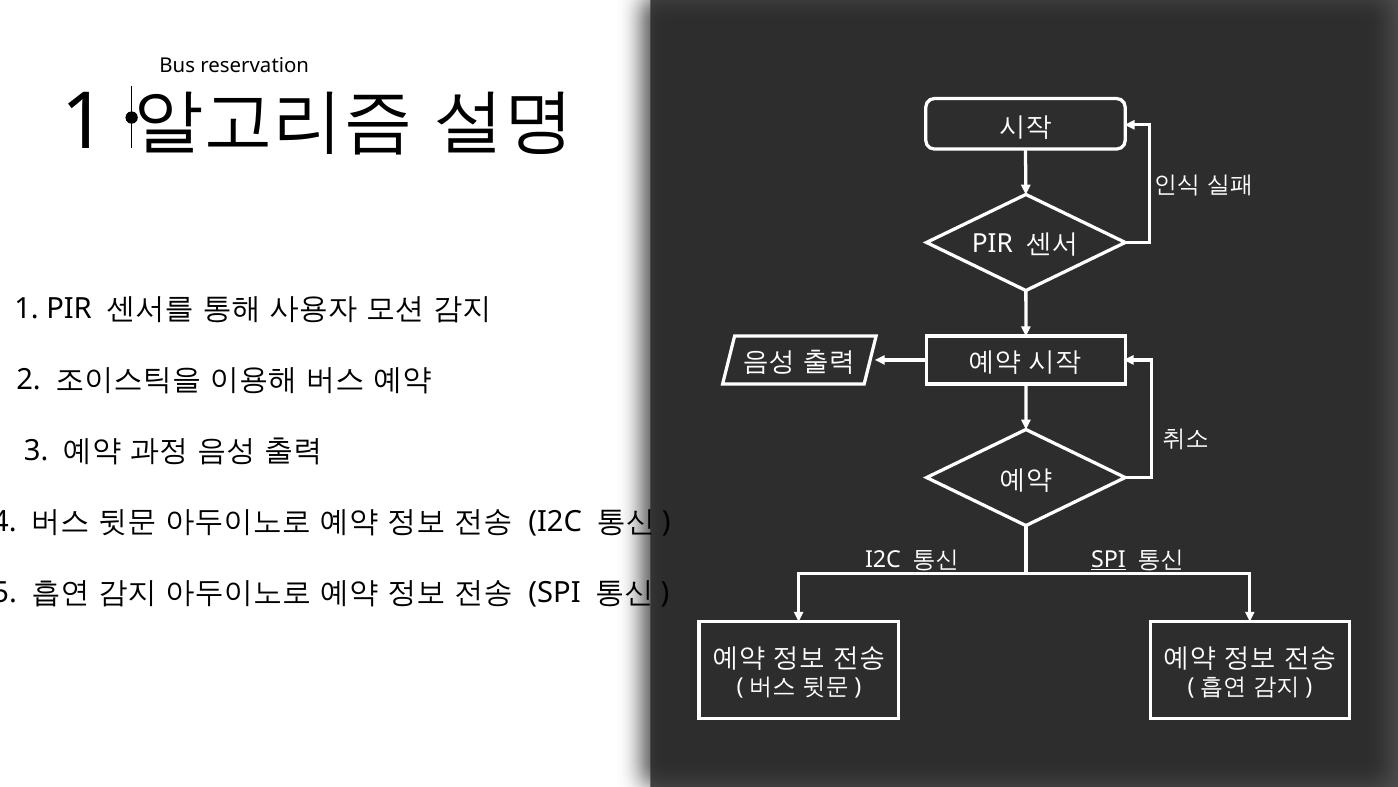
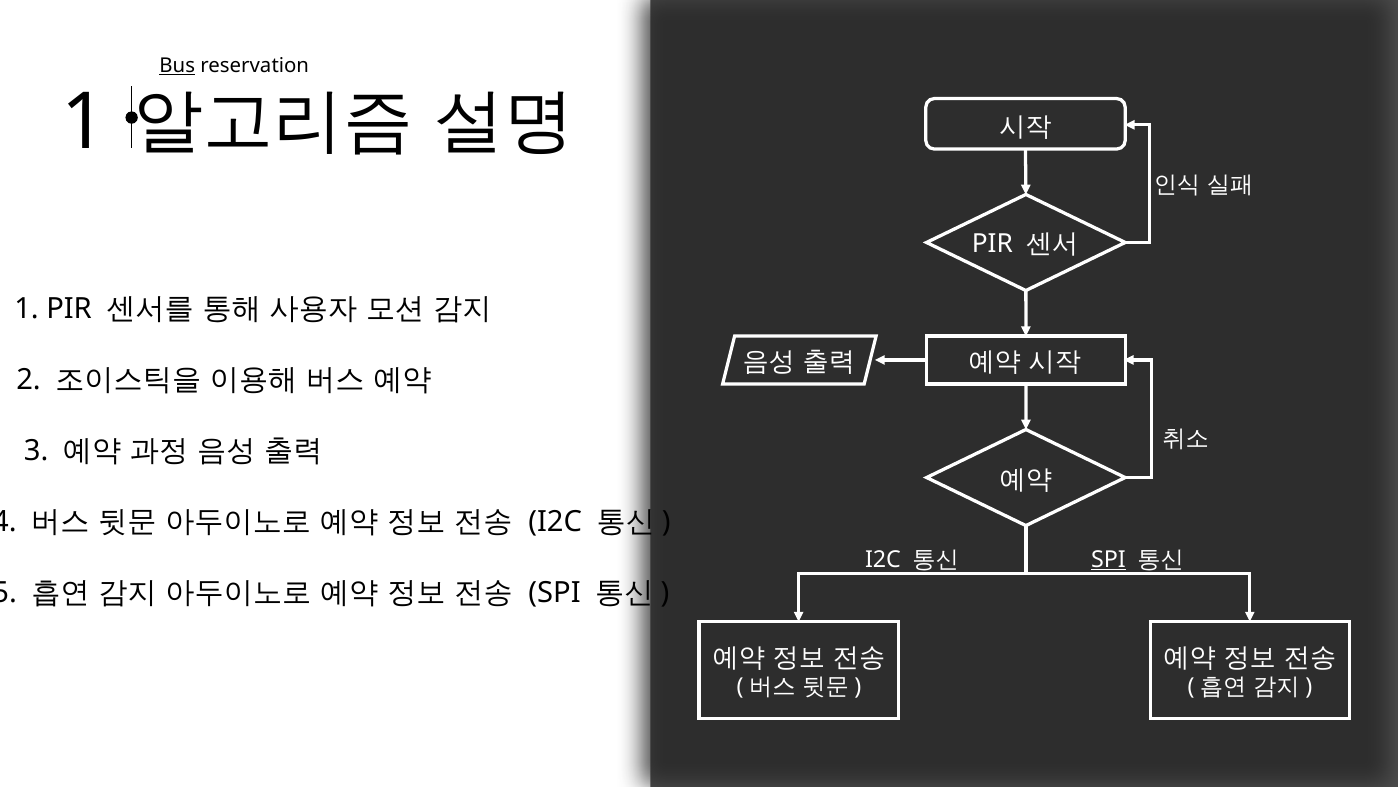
Bus underline: none -> present
